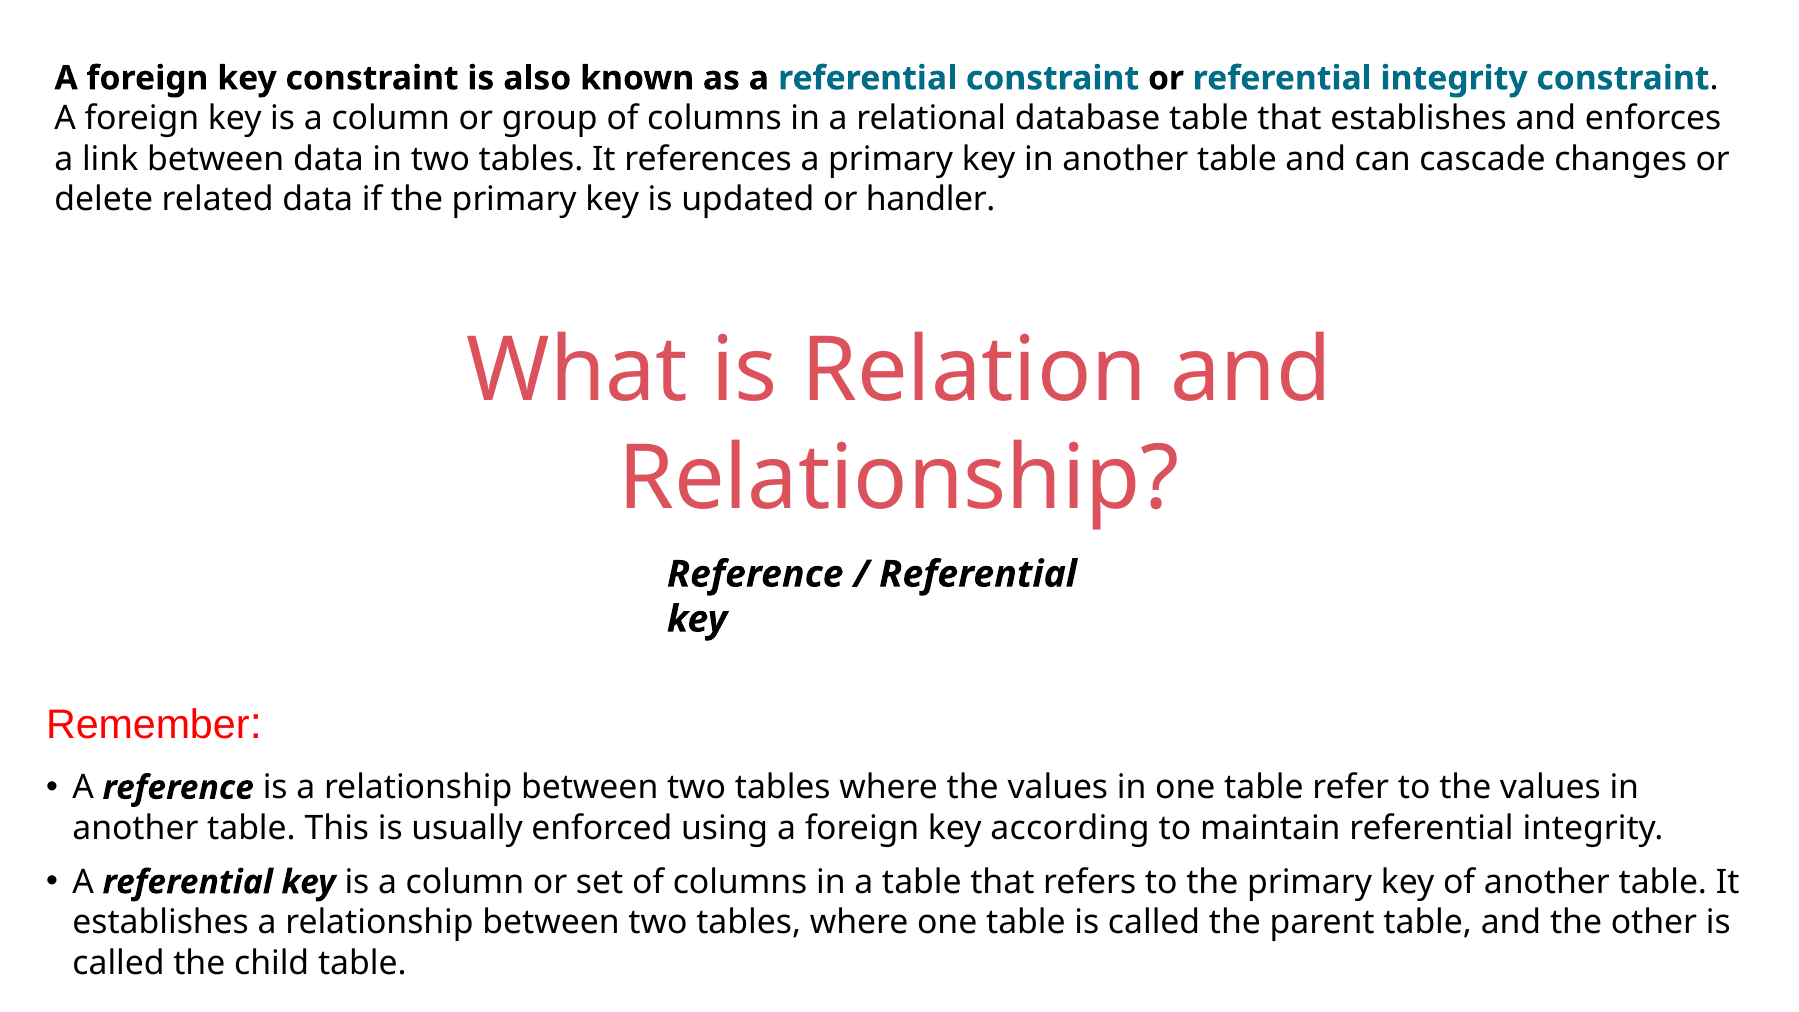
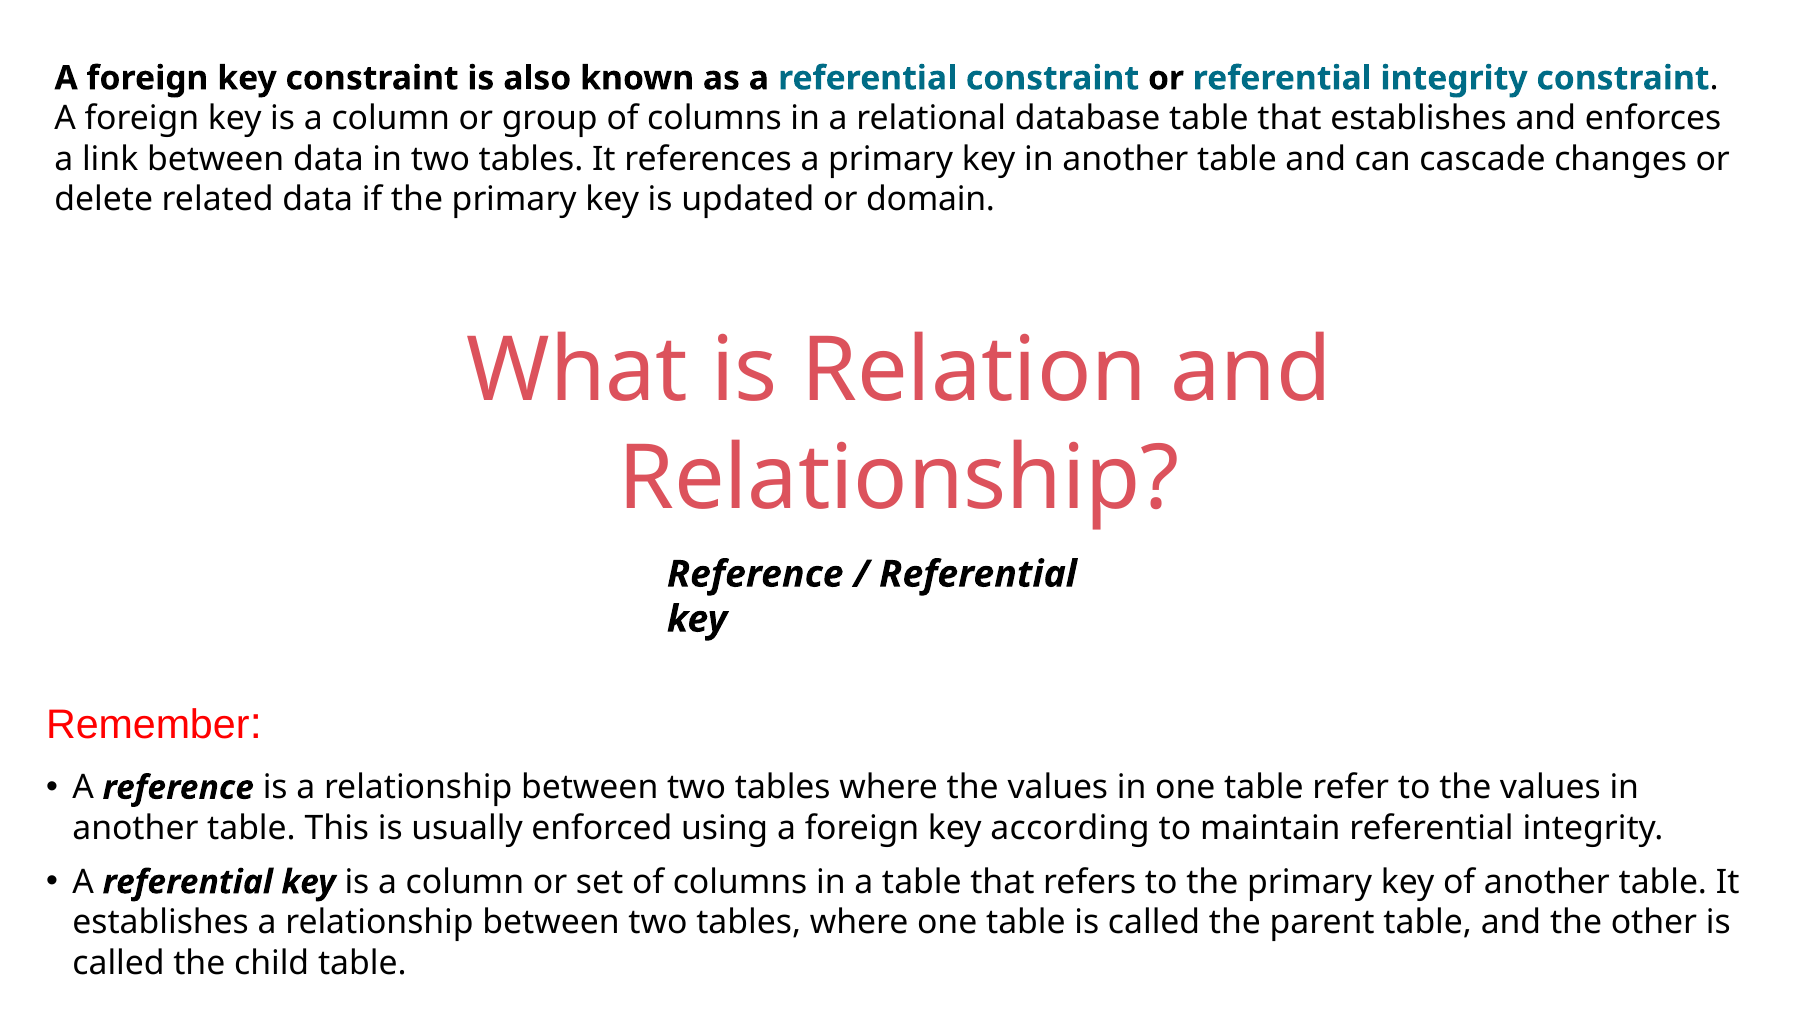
handler: handler -> domain
